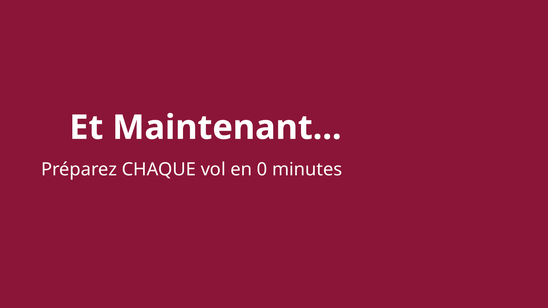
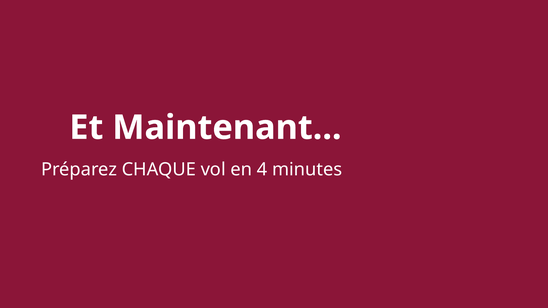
0: 0 -> 4
